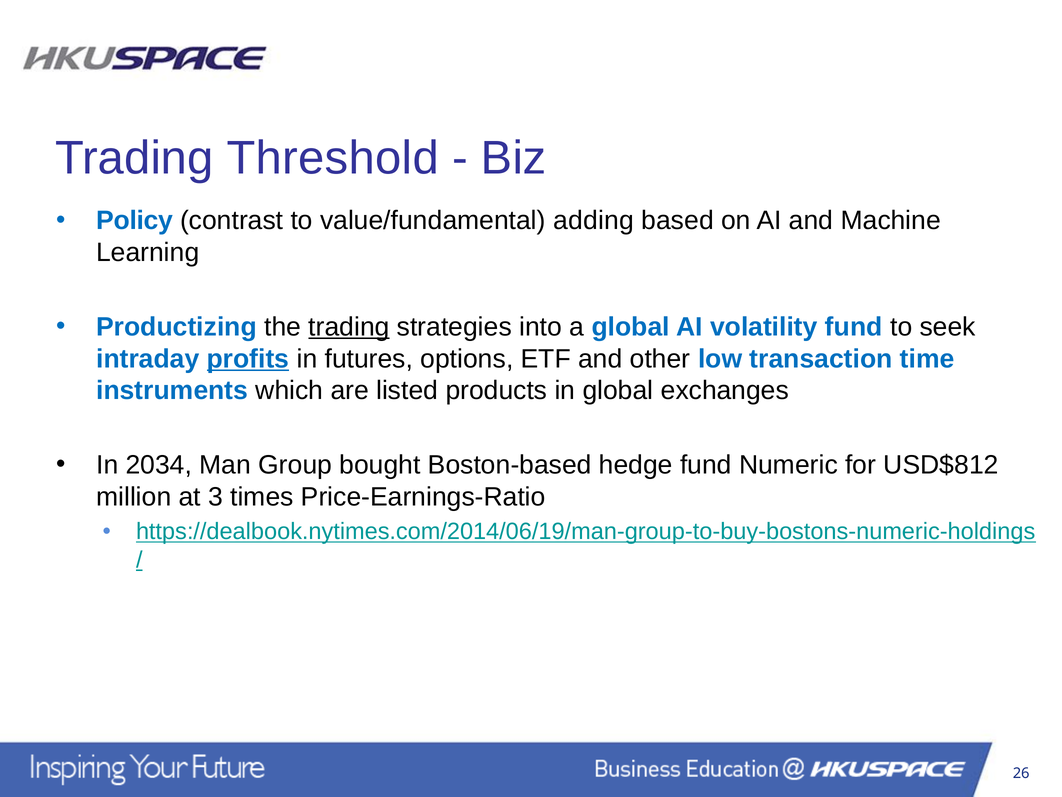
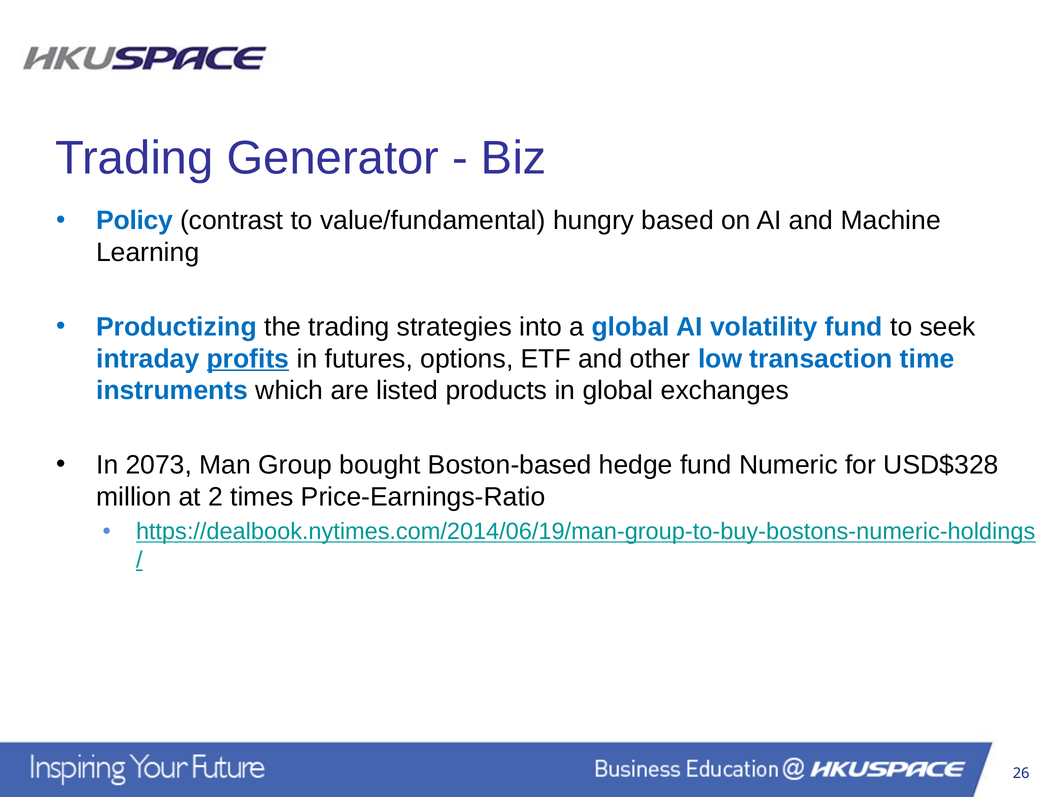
Threshold: Threshold -> Generator
adding: adding -> hungry
trading at (349, 327) underline: present -> none
2034: 2034 -> 2073
USD$812: USD$812 -> USD$328
3: 3 -> 2
